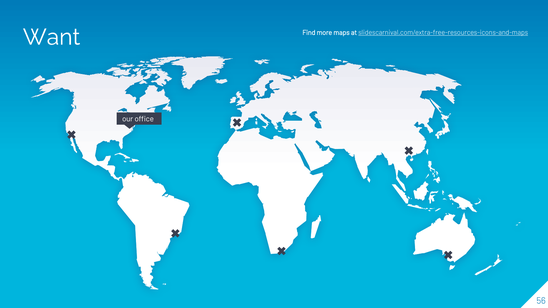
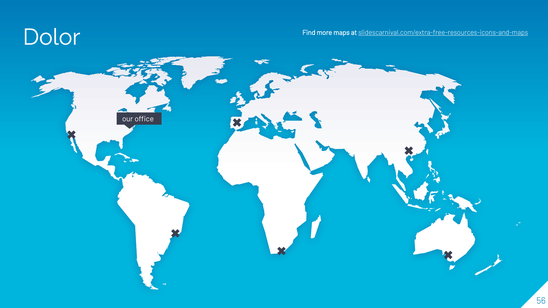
Want: Want -> Dolor
